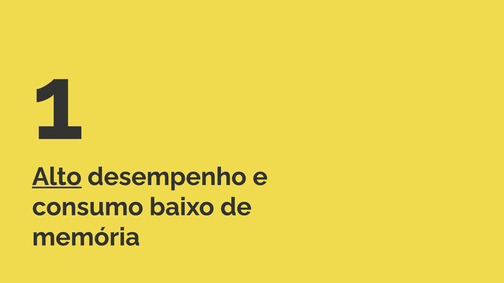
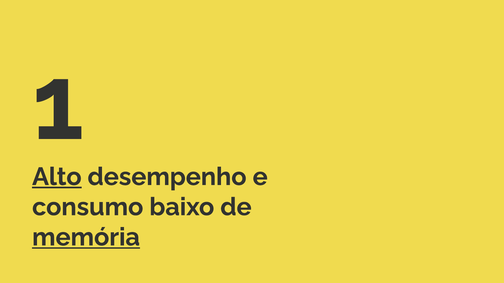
memória underline: none -> present
